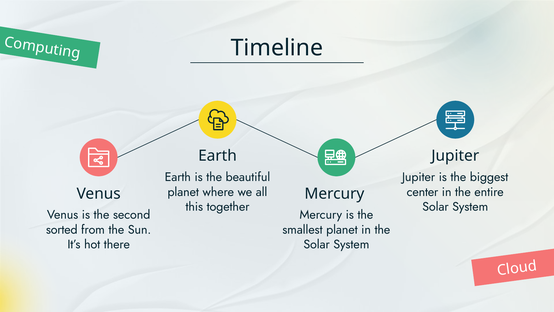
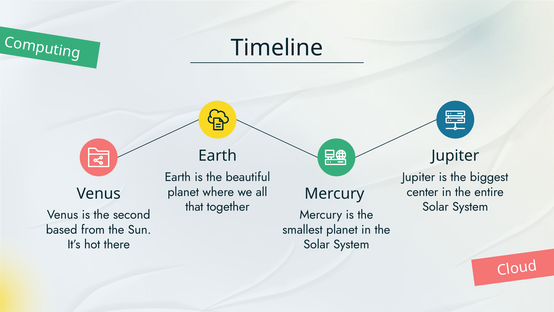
this: this -> that
sorted: sorted -> based
